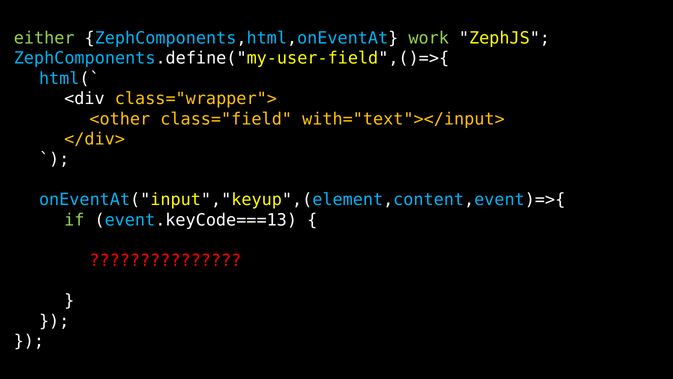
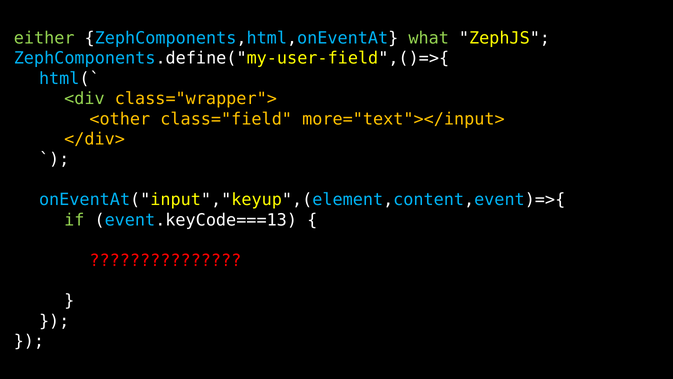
work: work -> what
<div colour: white -> light green
with="text"></input>: with="text"></input> -> more="text"></input>
